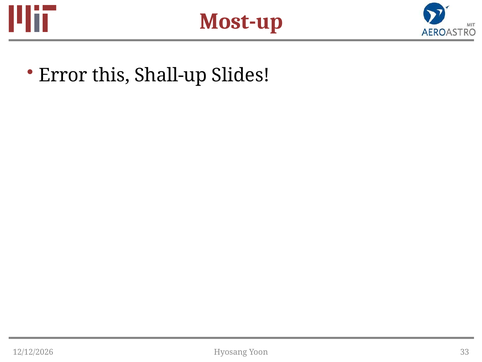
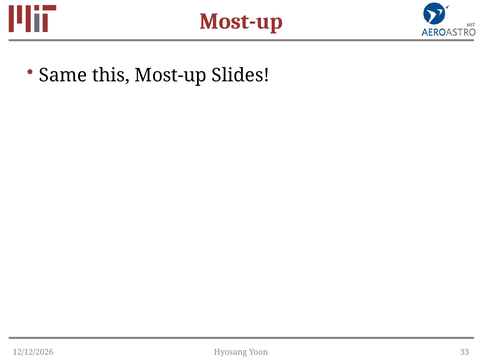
Error: Error -> Same
this Shall-up: Shall-up -> Most-up
